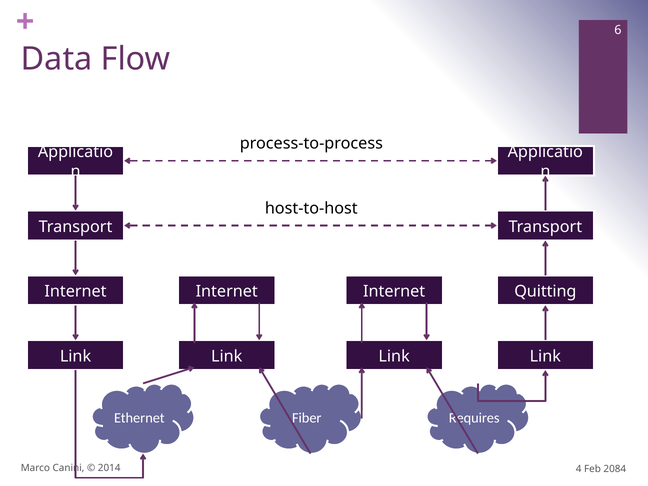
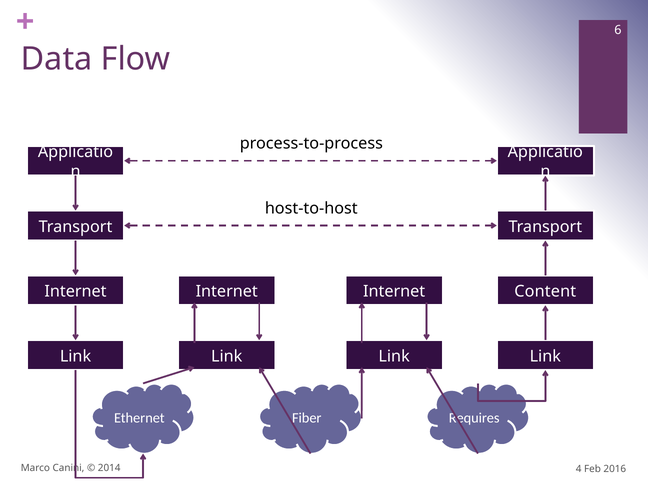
Quitting: Quitting -> Content
2084: 2084 -> 2016
